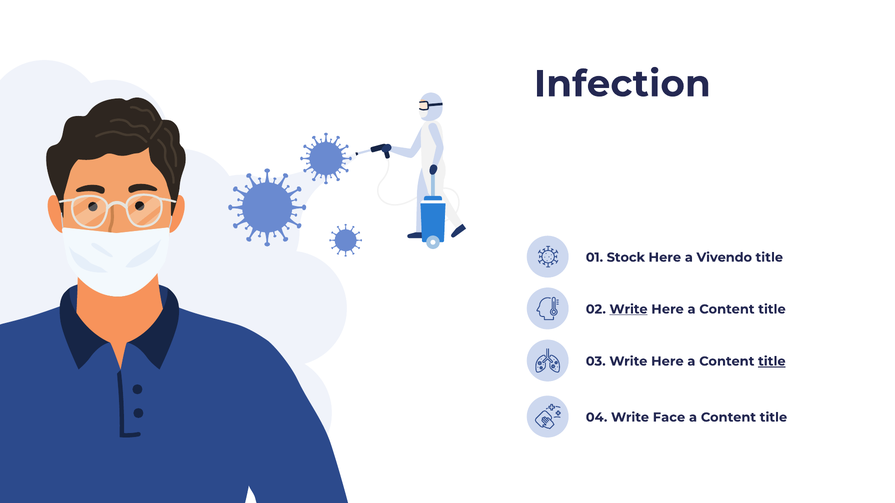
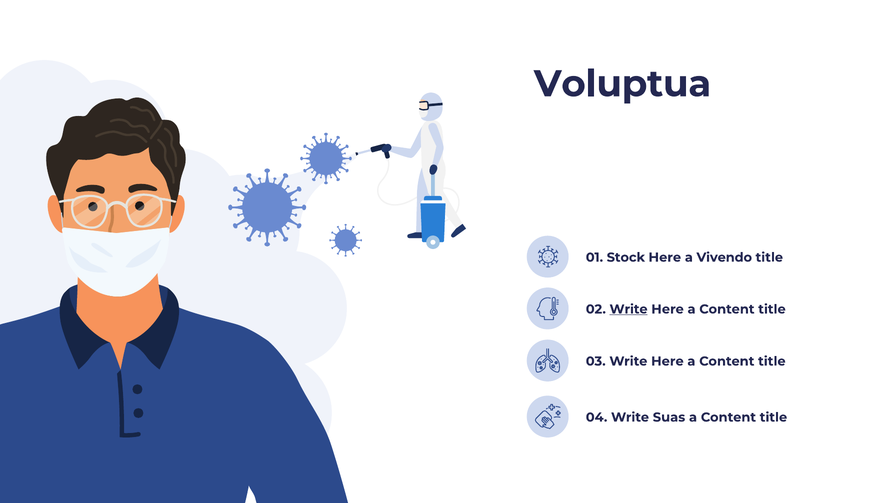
Infection: Infection -> Voluptua
title at (772, 362) underline: present -> none
Face: Face -> Suas
